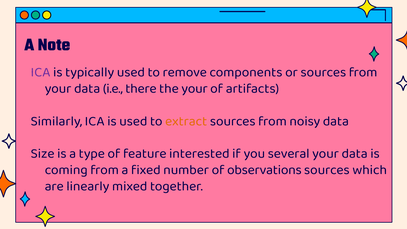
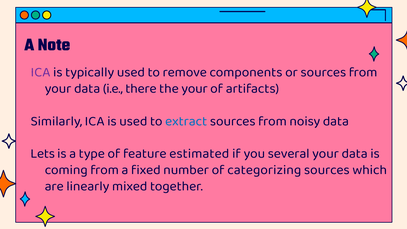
extract colour: orange -> blue
Size: Size -> Lets
interested: interested -> estimated
observations: observations -> categorizing
